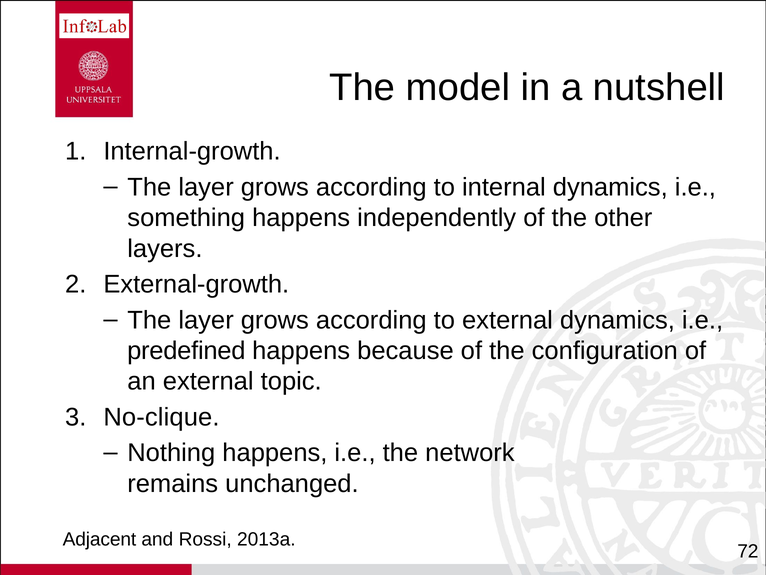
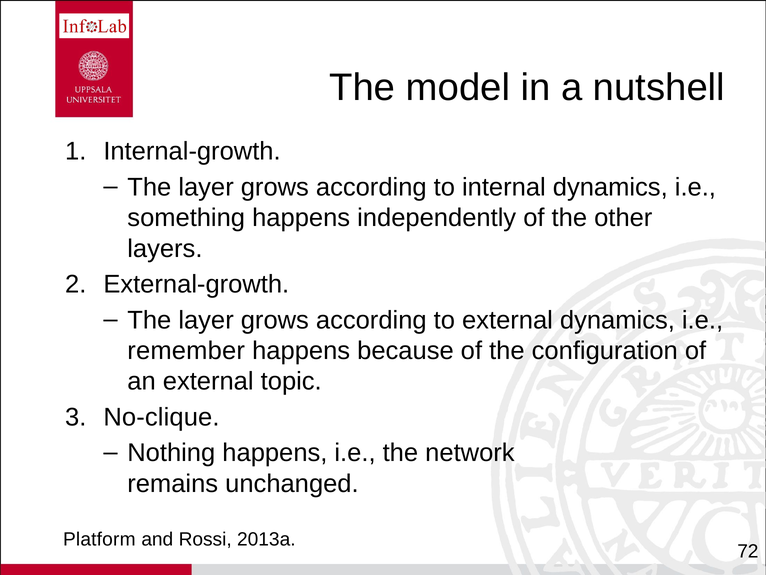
predefined: predefined -> remember
Adjacent: Adjacent -> Platform
